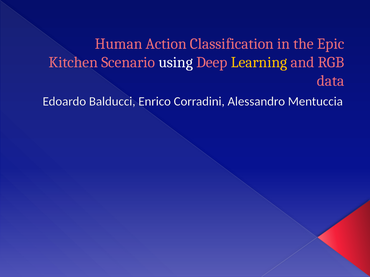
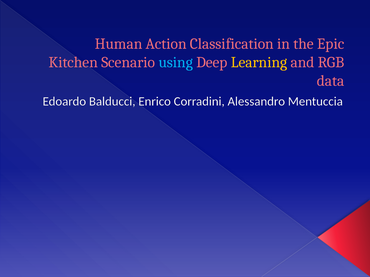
using colour: white -> light blue
